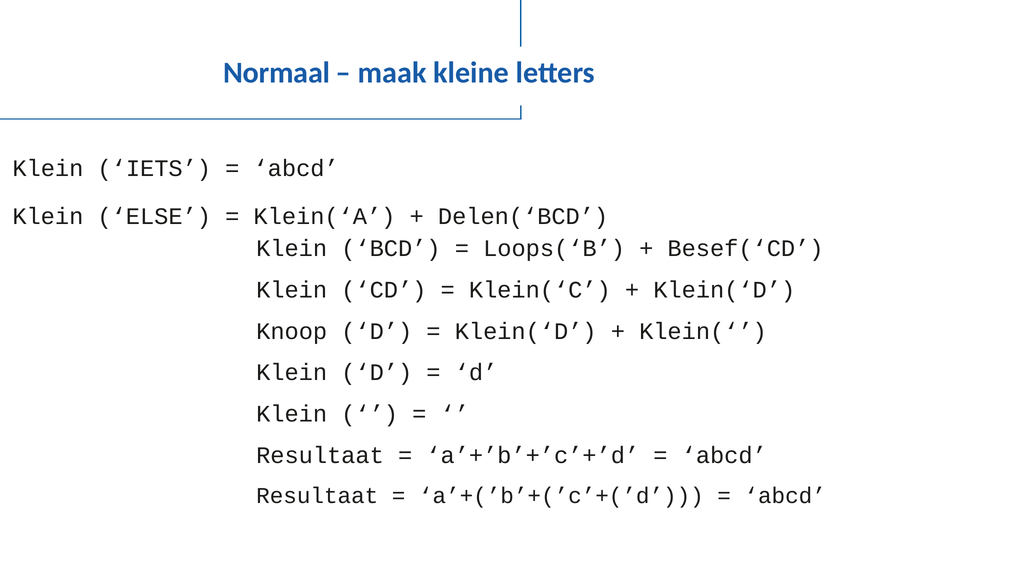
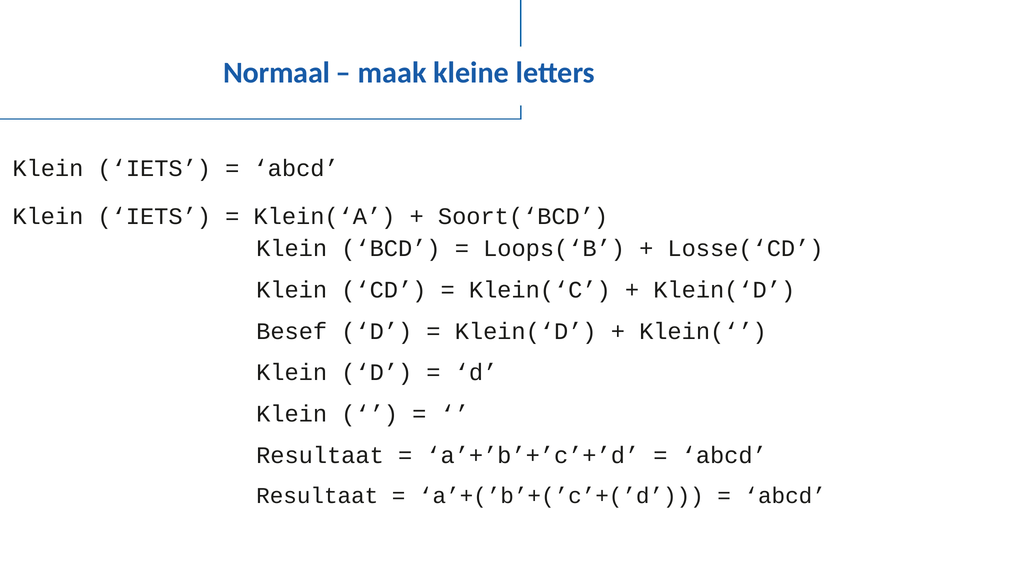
ELSE at (154, 216): ELSE -> IETS
Delen(‘BCD: Delen(‘BCD -> Soort(‘BCD
Besef(‘CD: Besef(‘CD -> Losse(‘CD
Knoop: Knoop -> Besef
